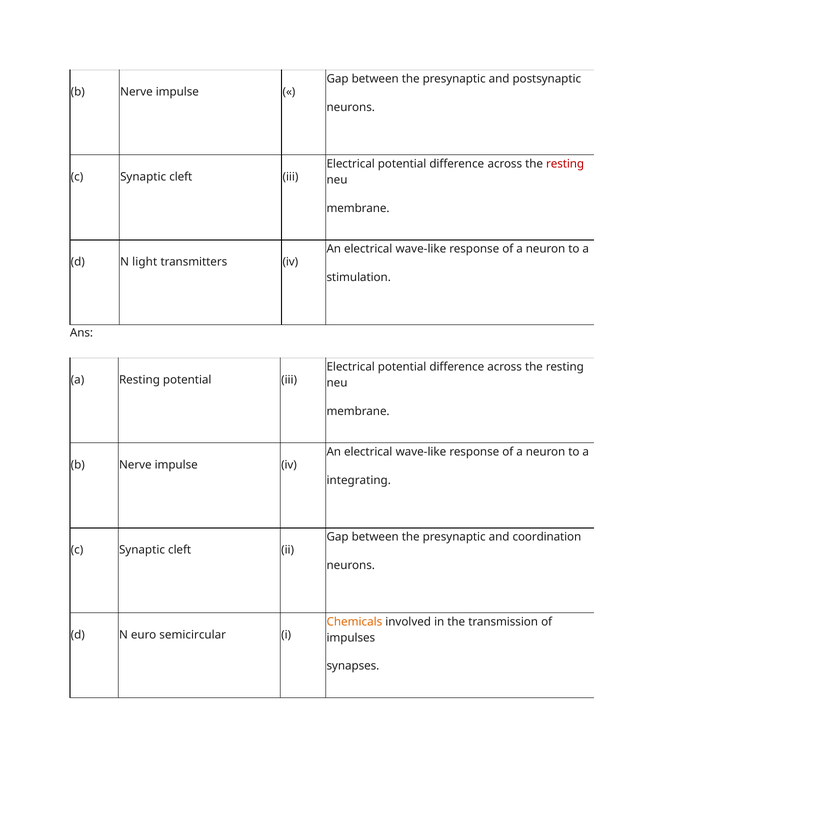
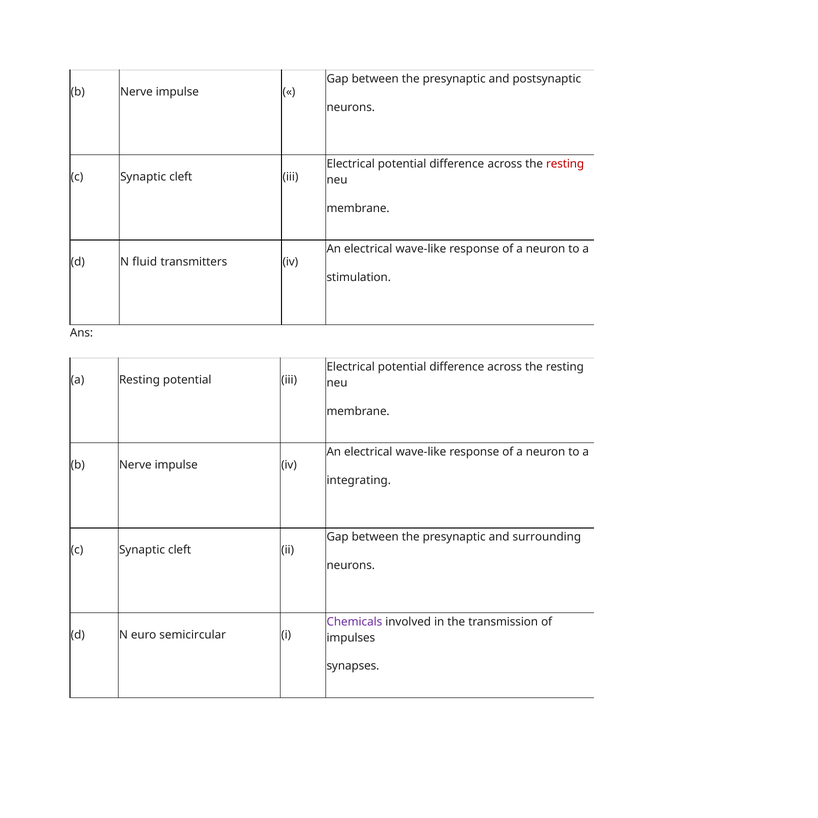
light: light -> fluid
coordination: coordination -> surrounding
Chemicals colour: orange -> purple
